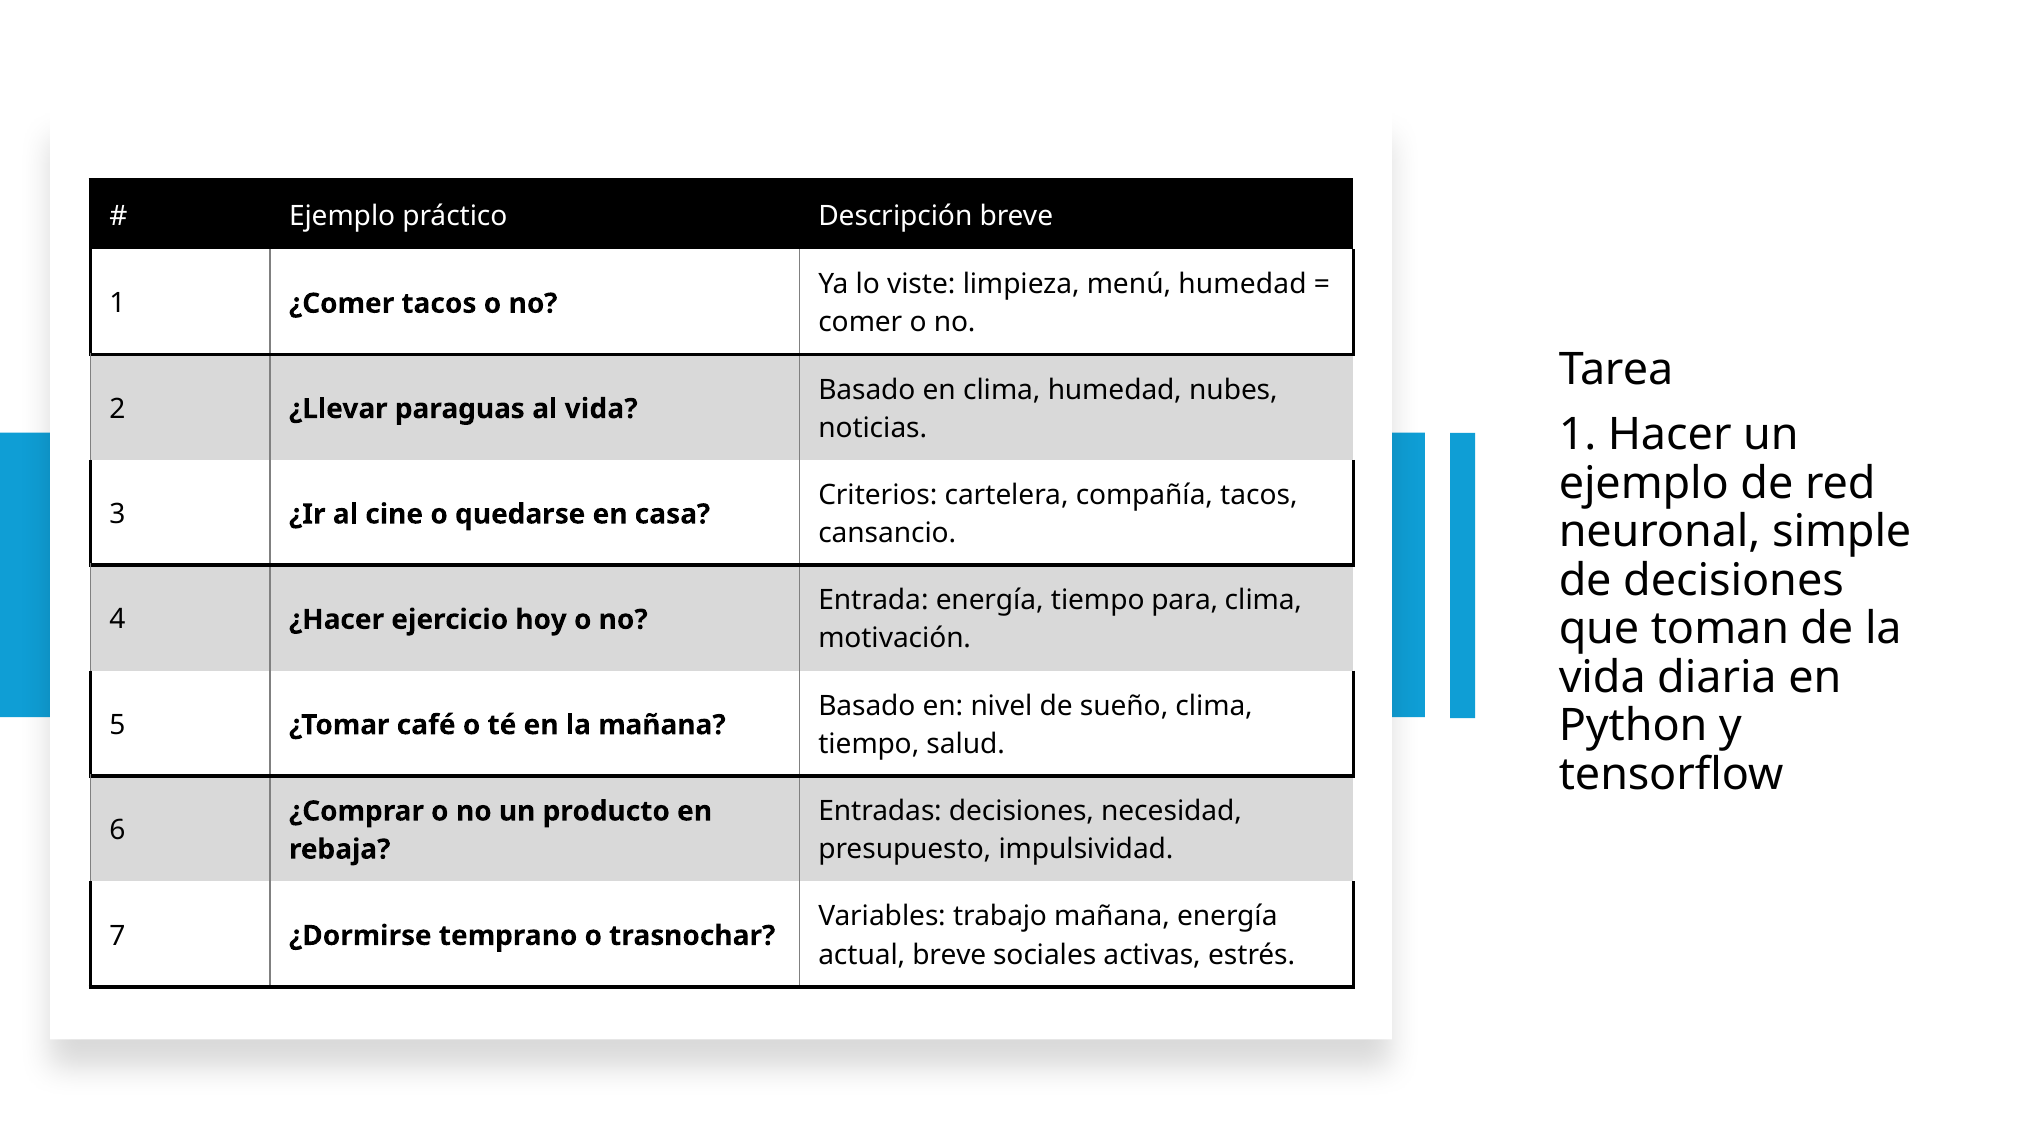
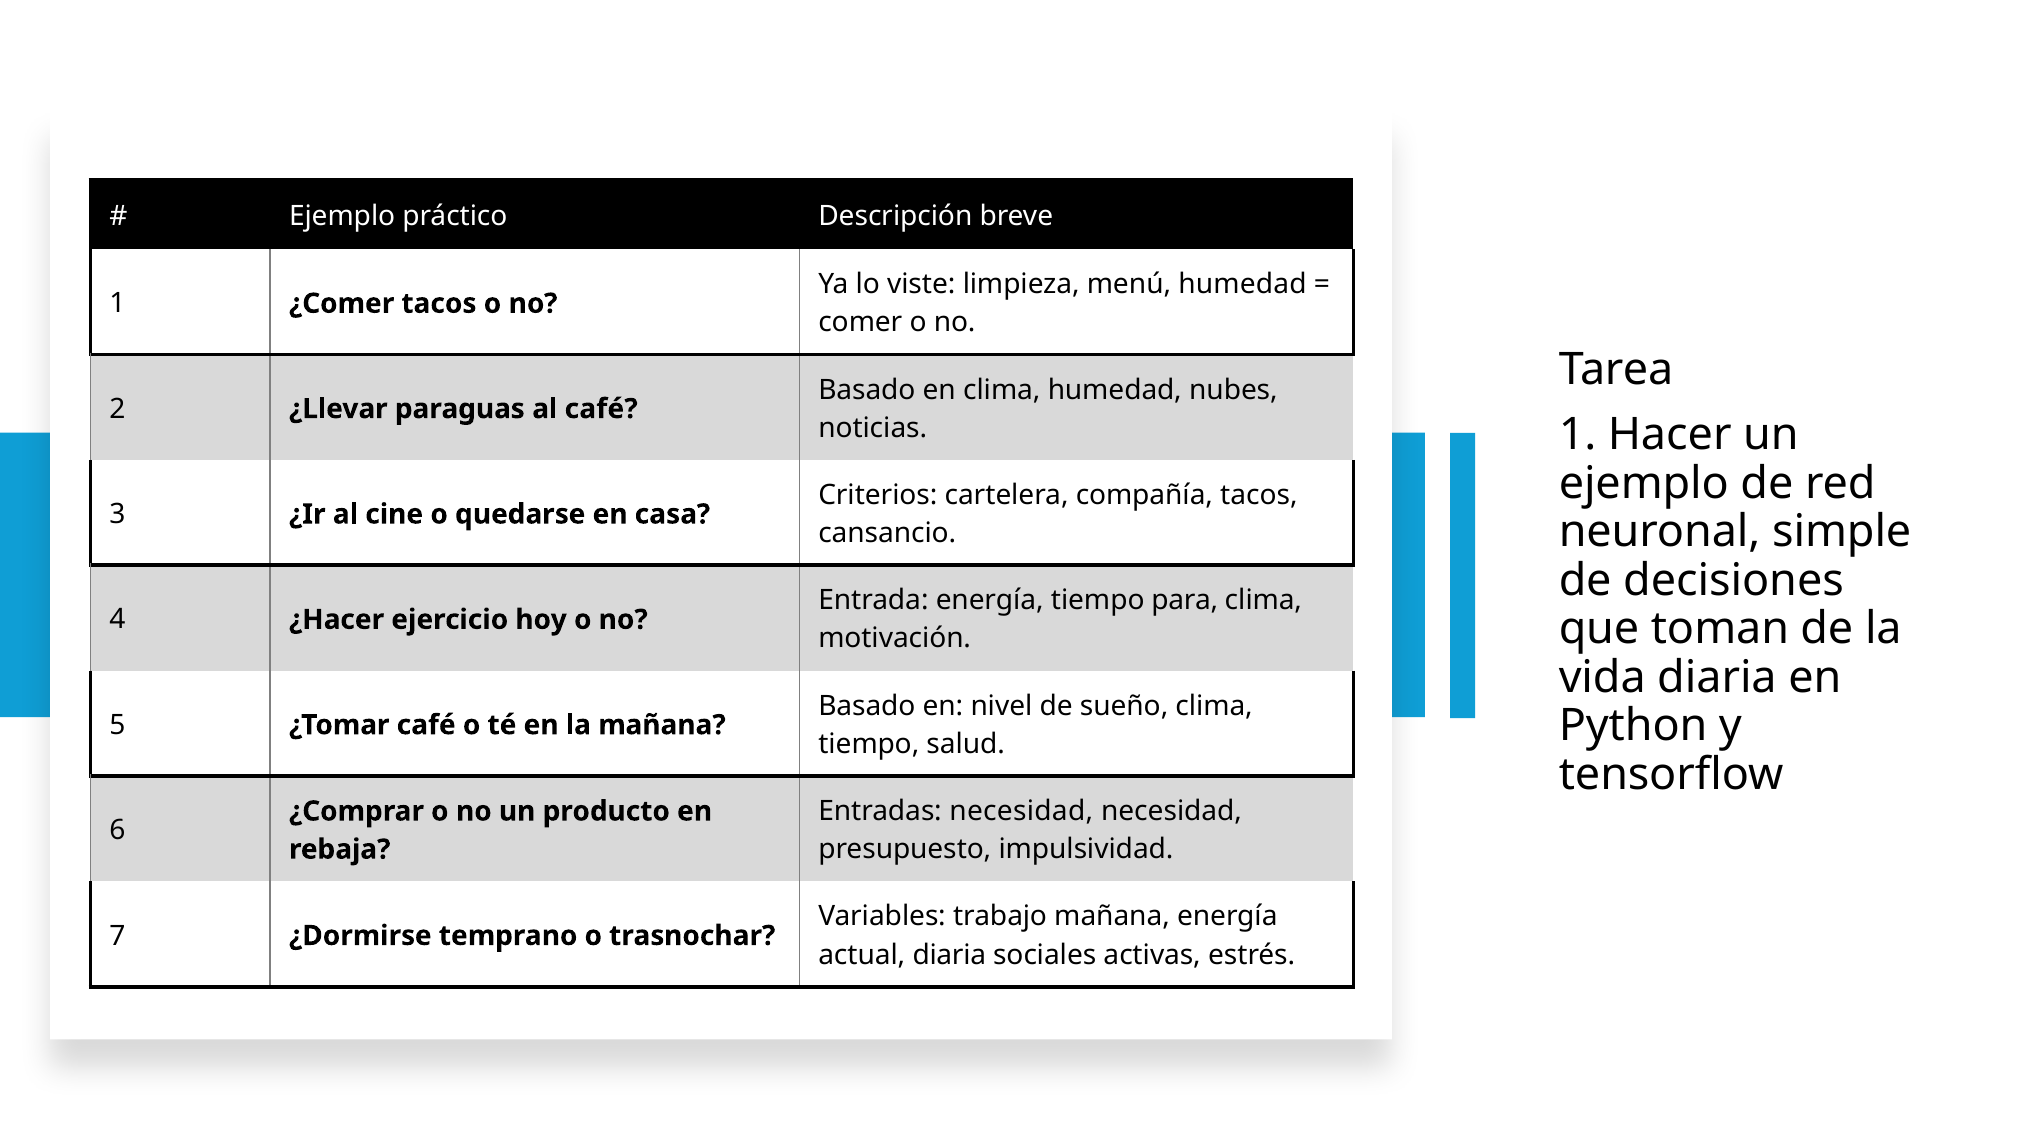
al vida: vida -> café
Entradas decisiones: decisiones -> necesidad
actual breve: breve -> diaria
